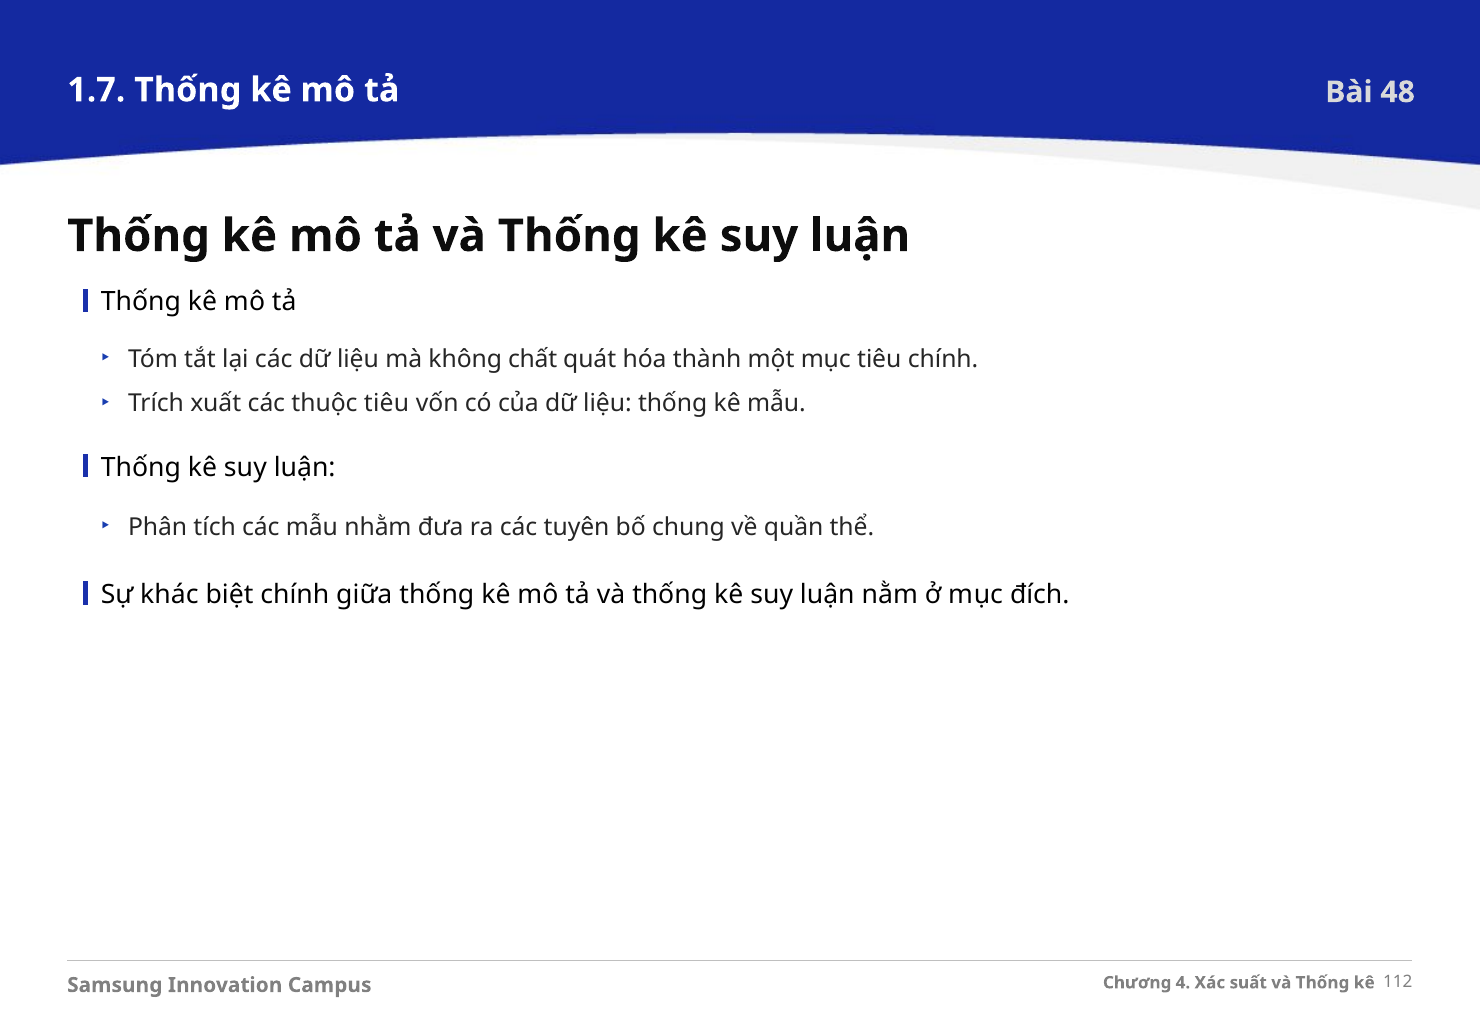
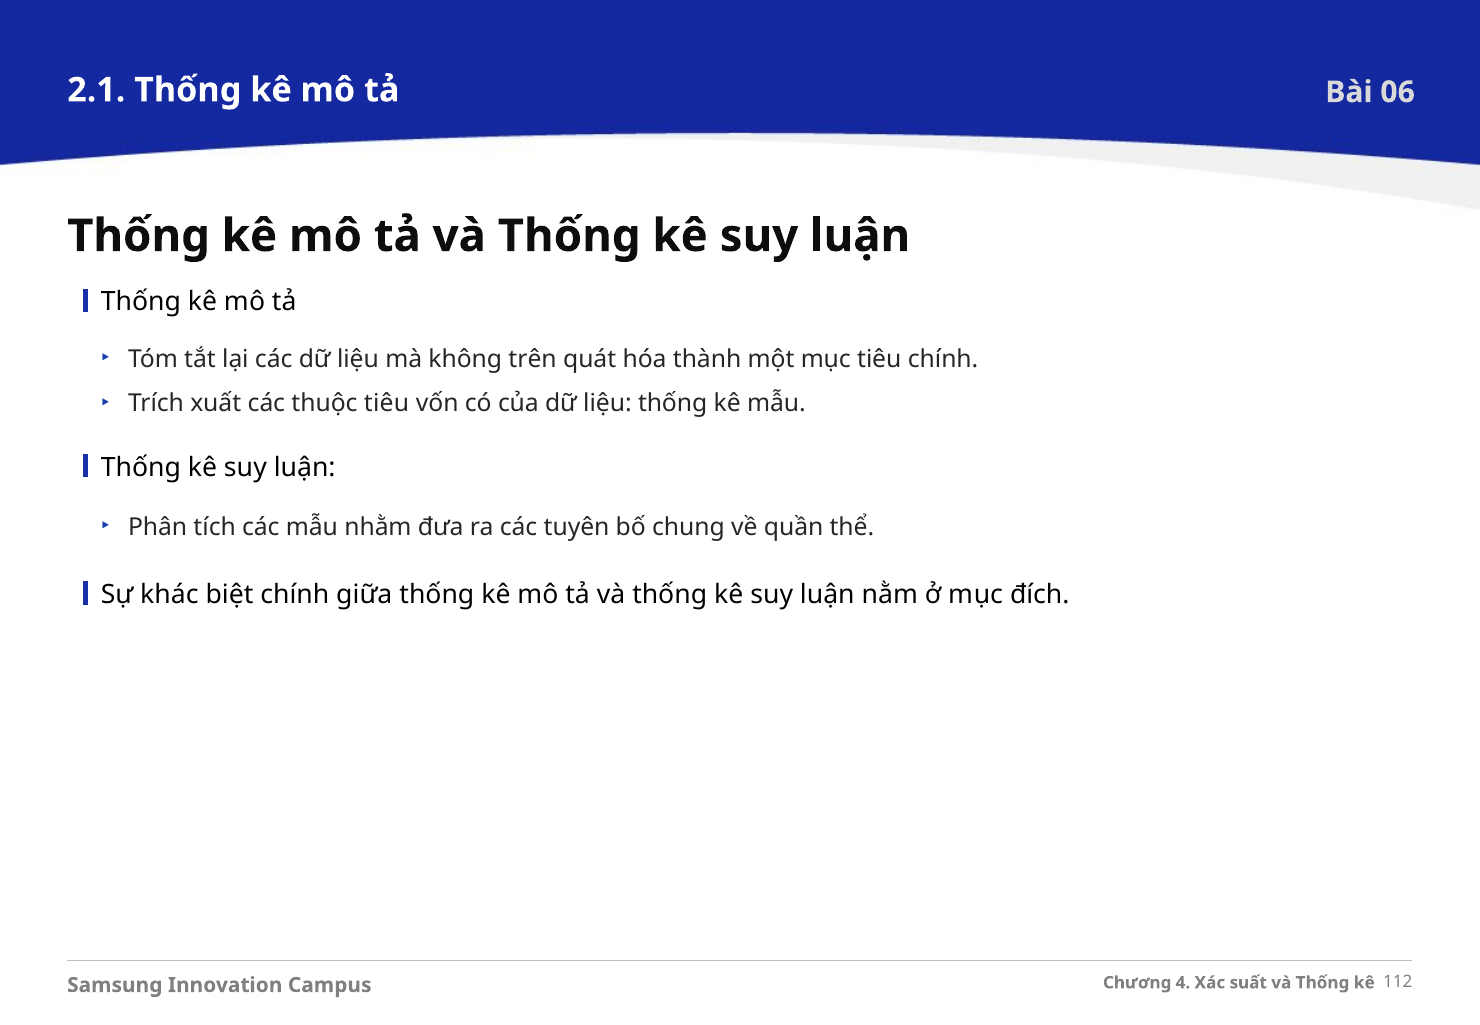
1.7: 1.7 -> 2.1
48: 48 -> 06
chất: chất -> trên
